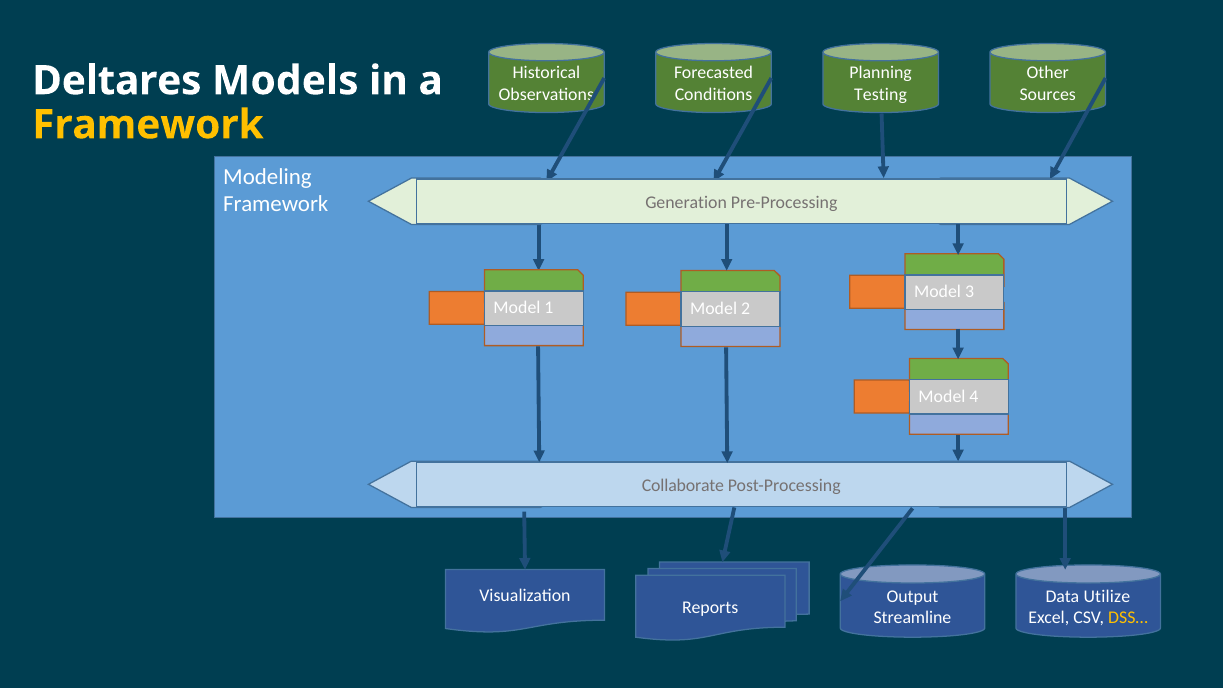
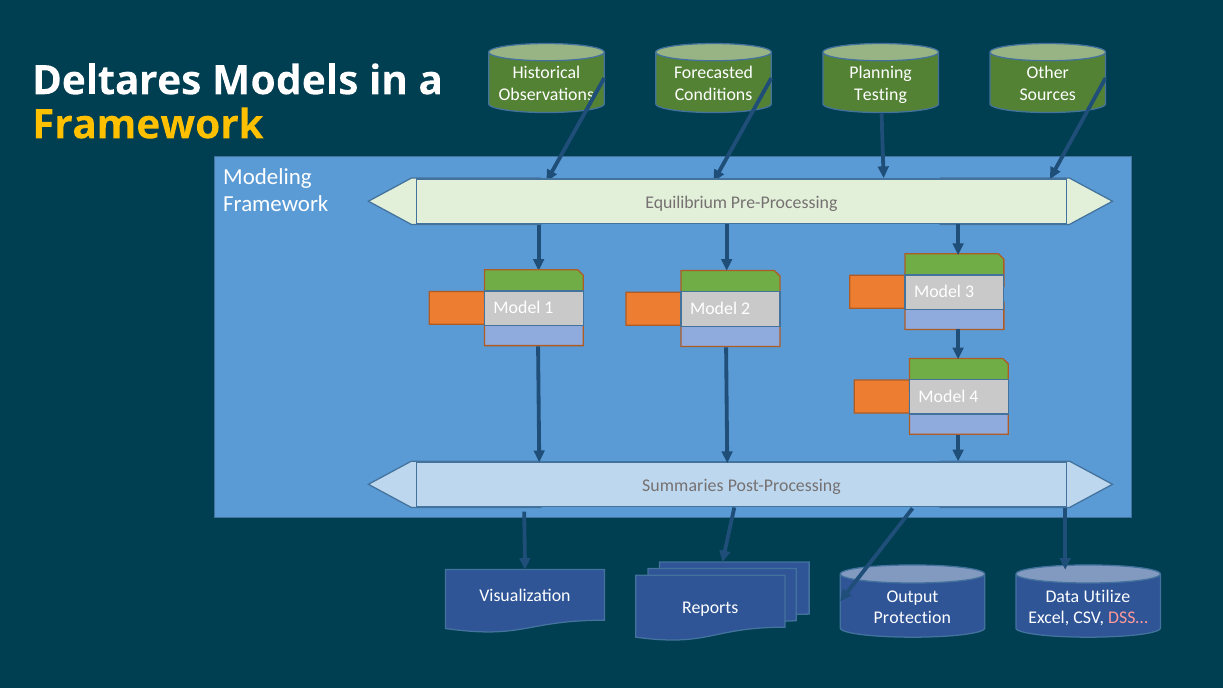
Generation: Generation -> Equilibrium
Collaborate: Collaborate -> Summaries
Streamline: Streamline -> Protection
DSS… colour: yellow -> pink
